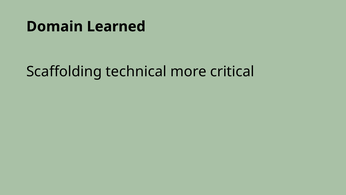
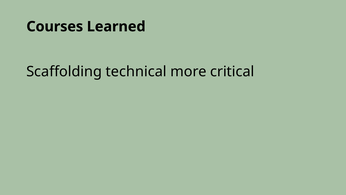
Domain: Domain -> Courses
